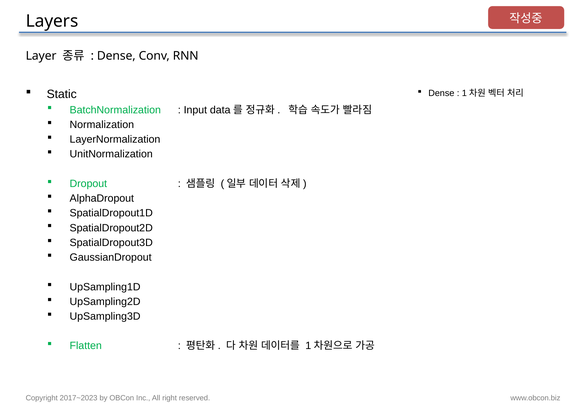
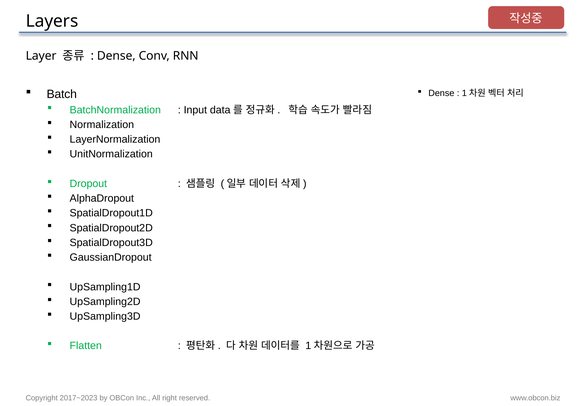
Static: Static -> Batch
